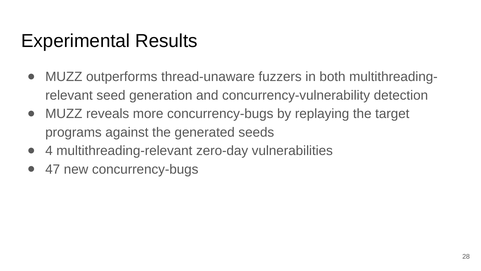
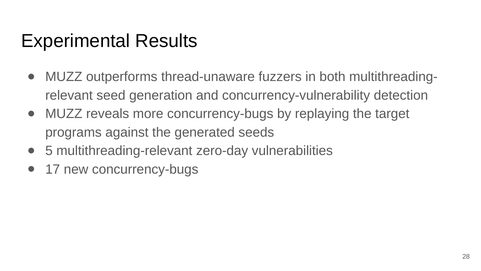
4: 4 -> 5
47: 47 -> 17
